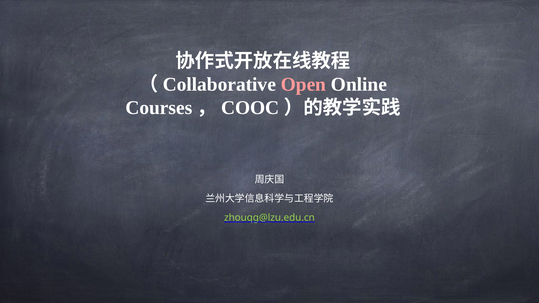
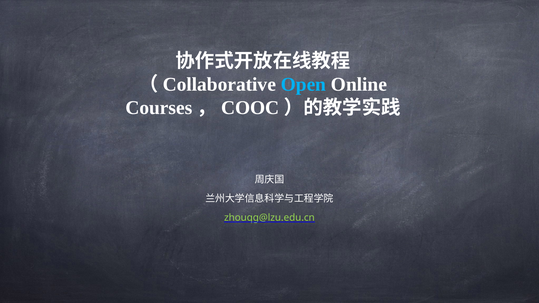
Open colour: pink -> light blue
